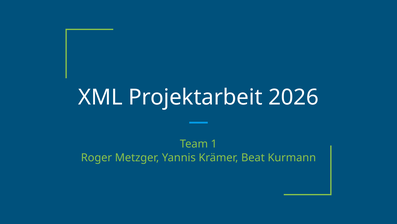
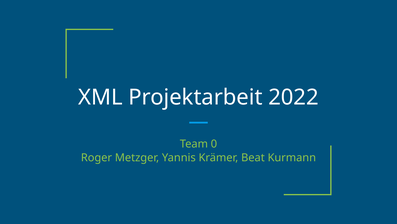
2026: 2026 -> 2022
1: 1 -> 0
